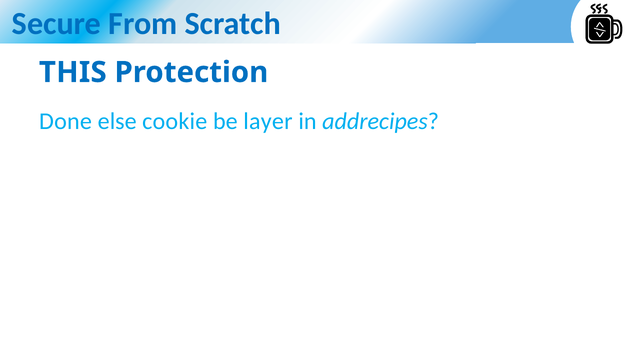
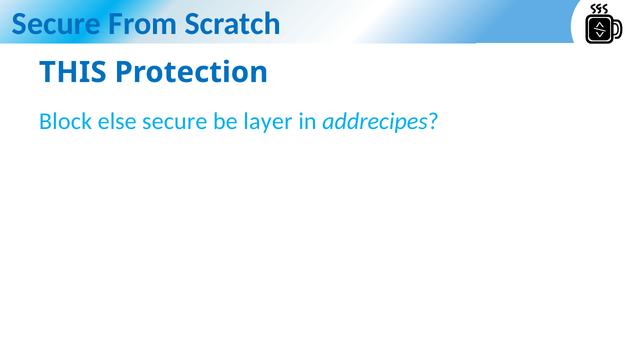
Done: Done -> Block
else cookie: cookie -> secure
